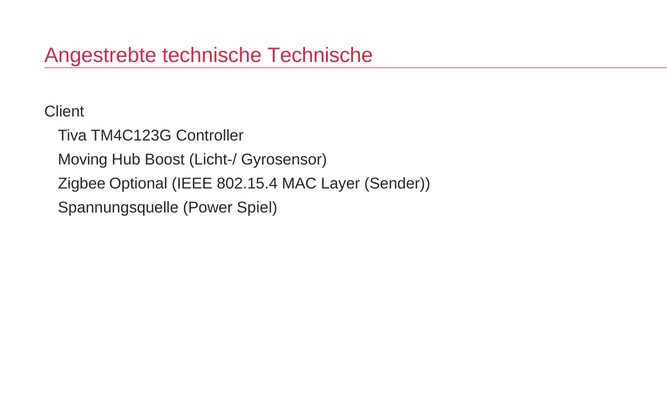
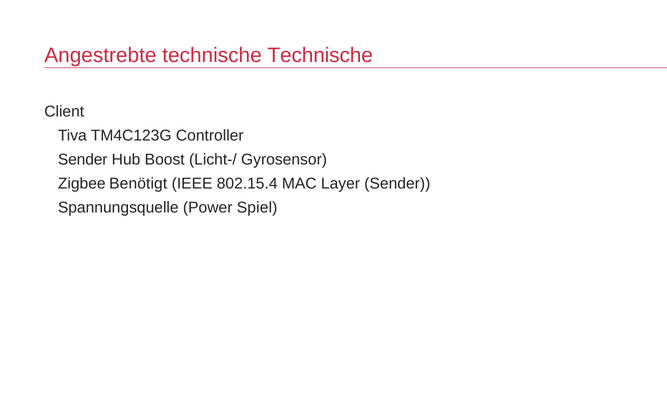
Moving at (83, 159): Moving -> Sender
Optional: Optional -> Benötigt
